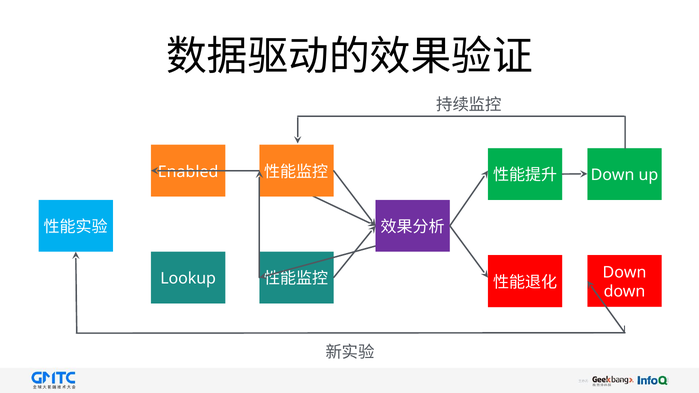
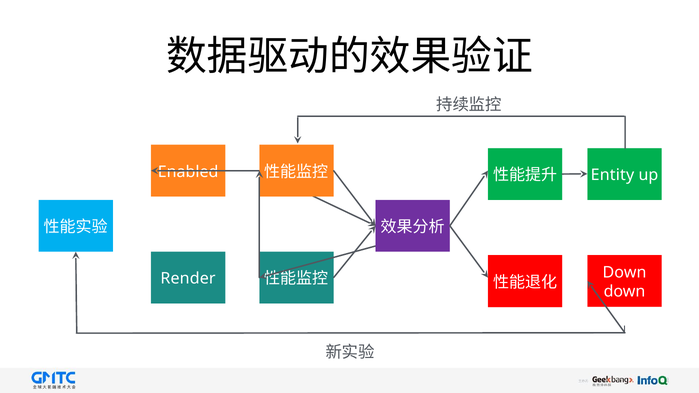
Down at (613, 175): Down -> Entity
Lookup: Lookup -> Render
